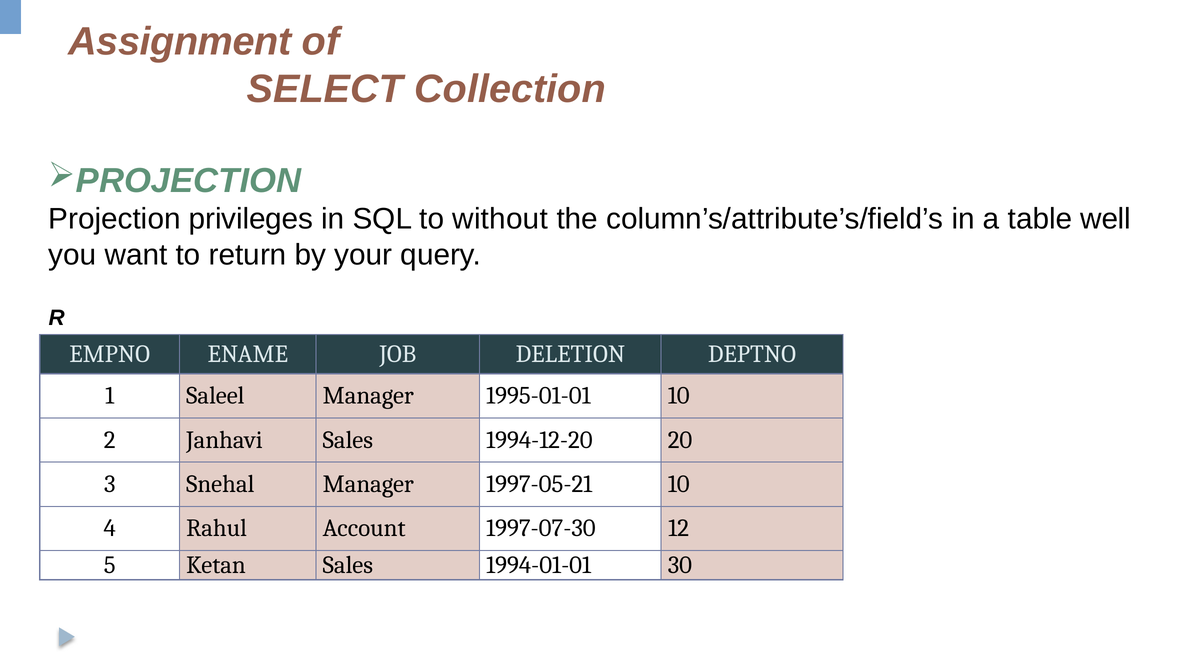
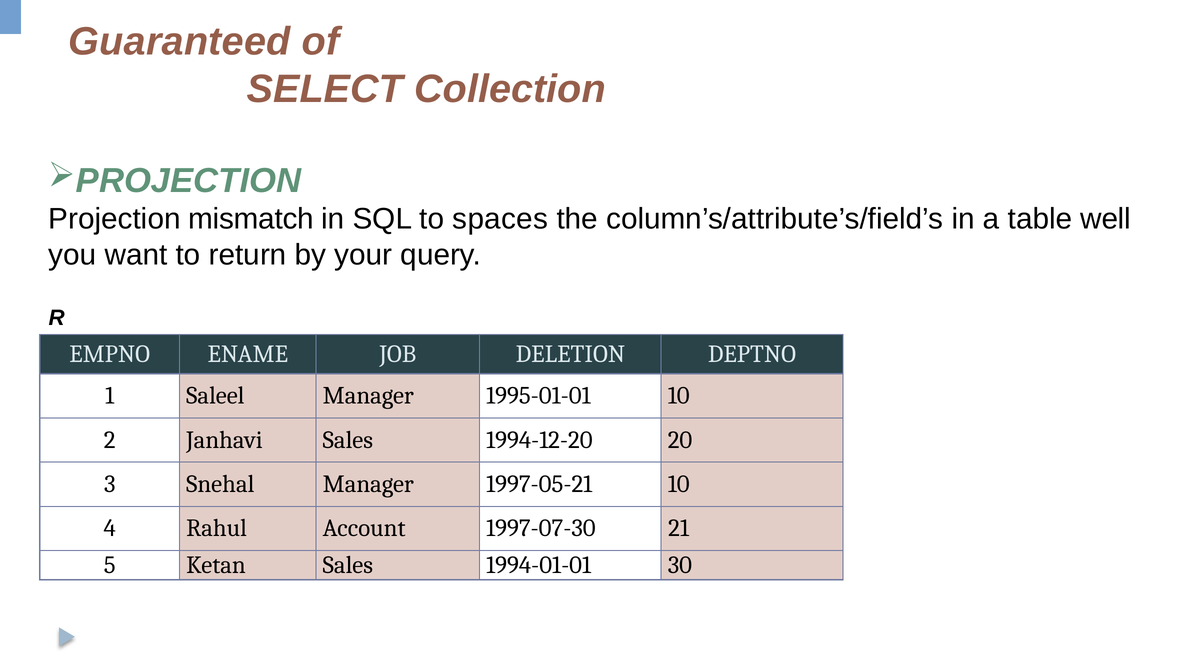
Assignment: Assignment -> Guaranteed
privileges: privileges -> mismatch
without: without -> spaces
12: 12 -> 21
